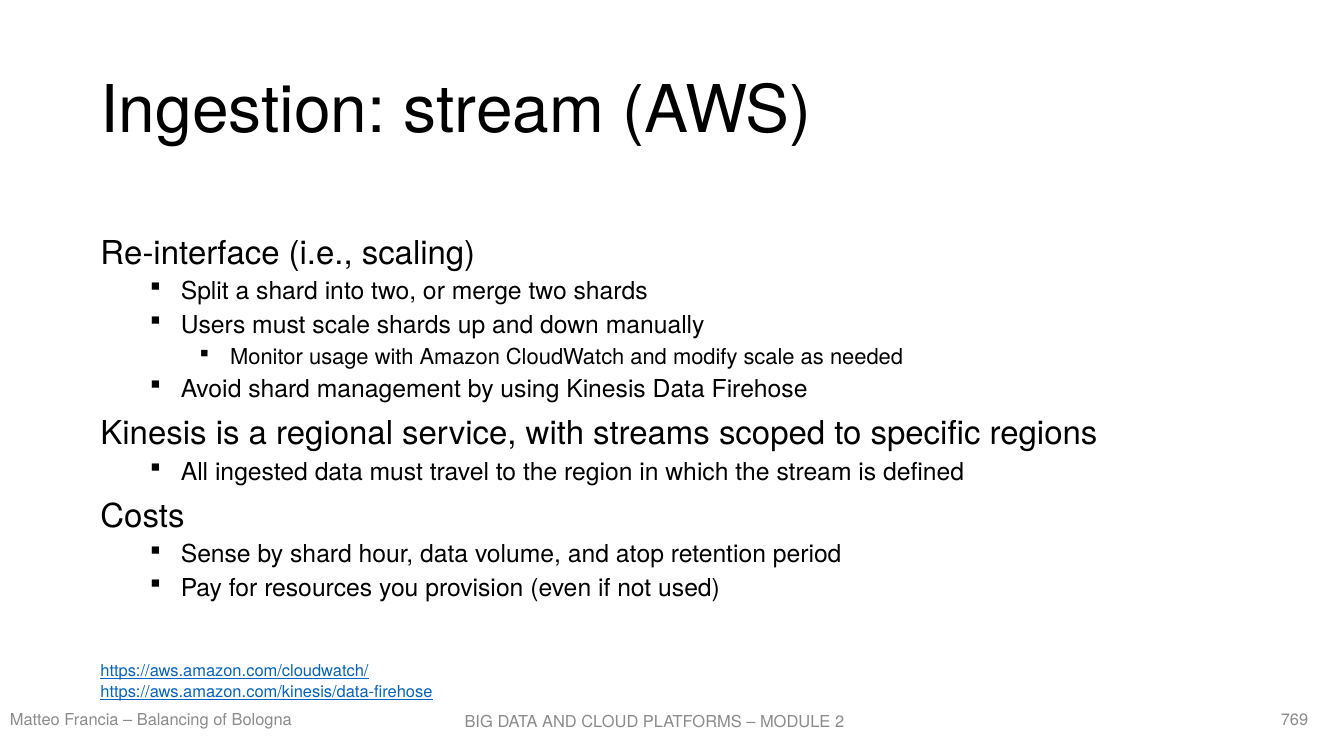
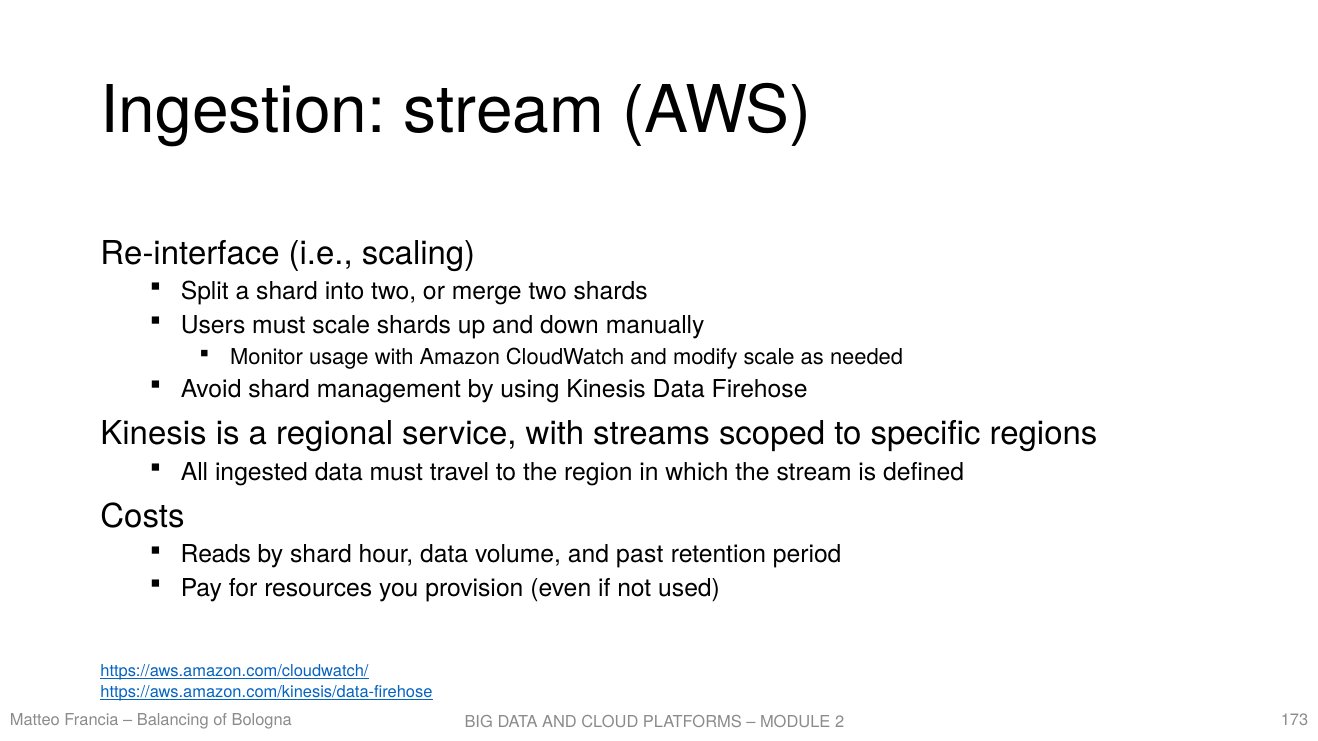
Sense: Sense -> Reads
atop: atop -> past
769: 769 -> 173
